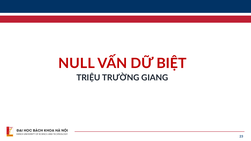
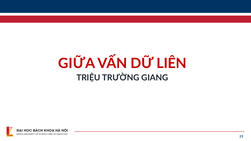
NULL: NULL -> GIỮA
BIỆT: BIỆT -> LIÊN
